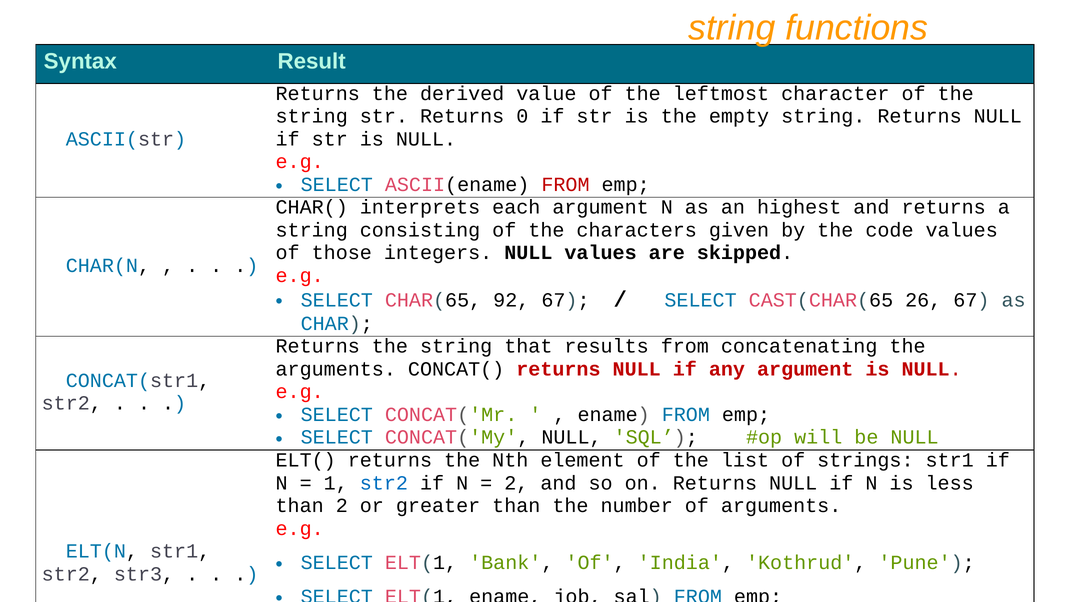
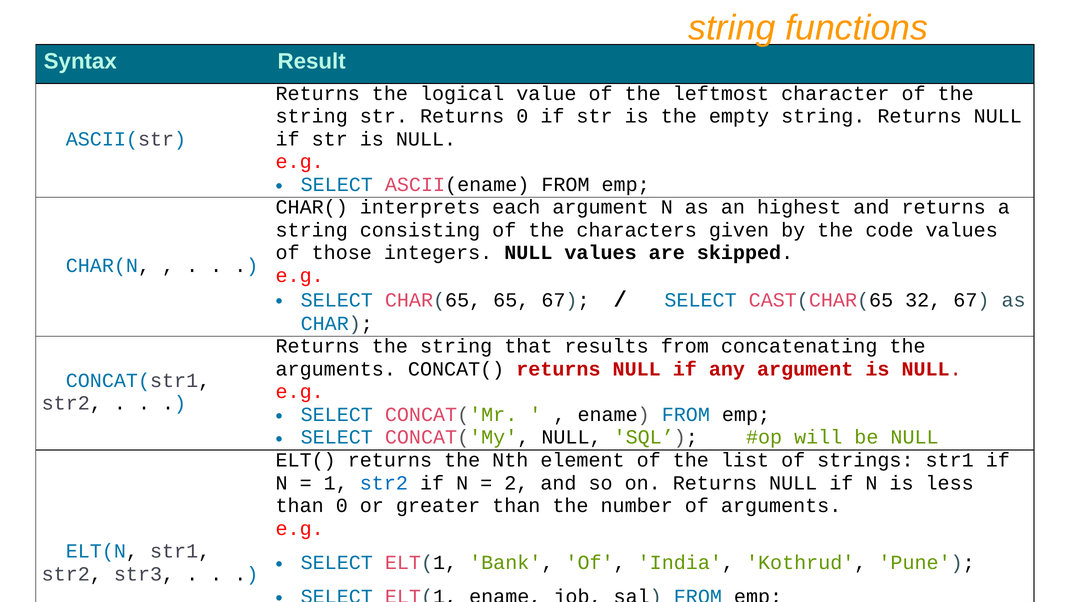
derived: derived -> logical
FROM at (565, 184) colour: red -> black
92: 92 -> 65
26: 26 -> 32
than 2: 2 -> 0
